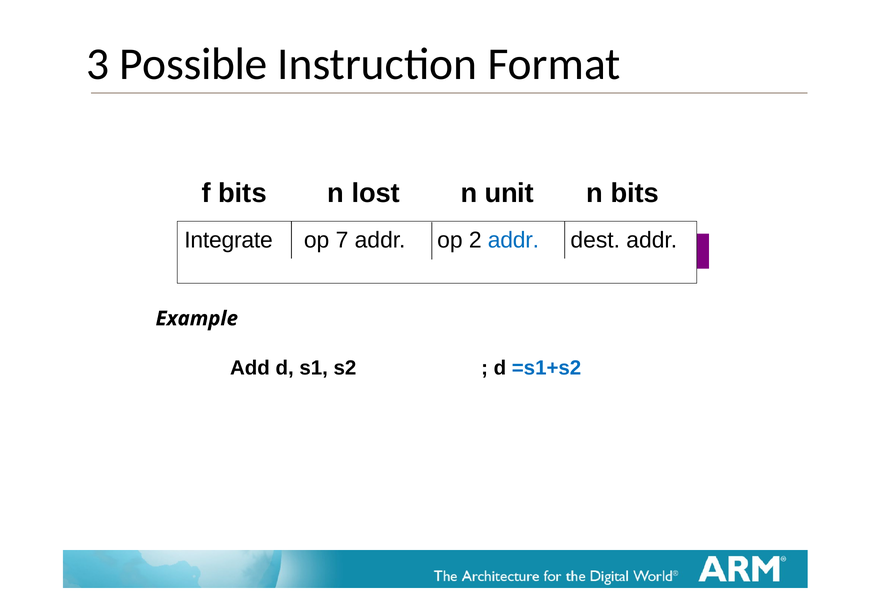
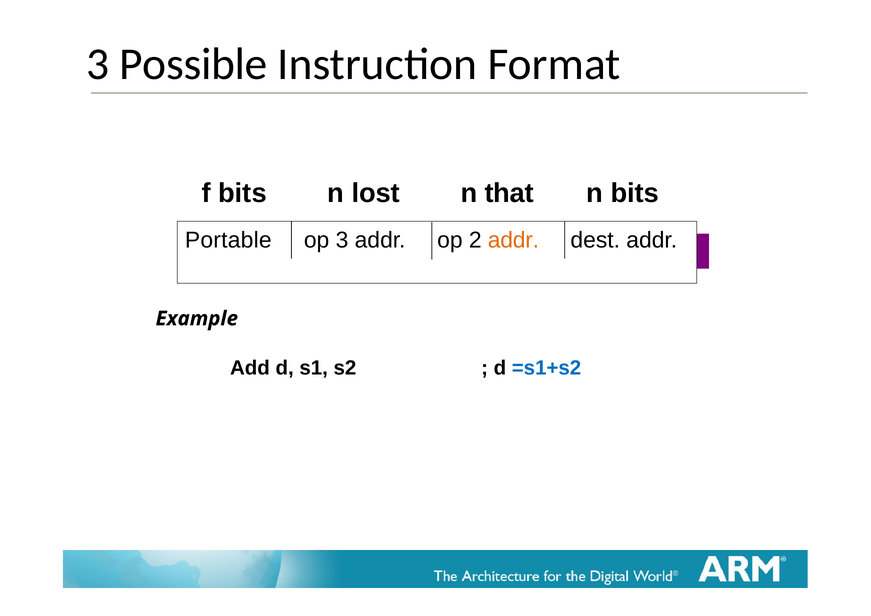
unit: unit -> that
Integrate: Integrate -> Portable
op 7: 7 -> 3
addr at (513, 240) colour: blue -> orange
